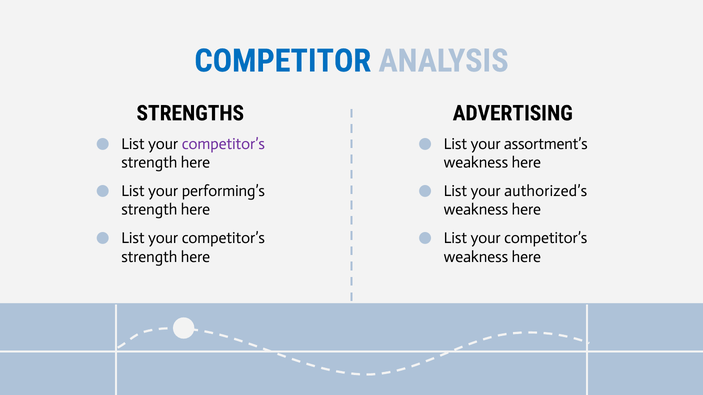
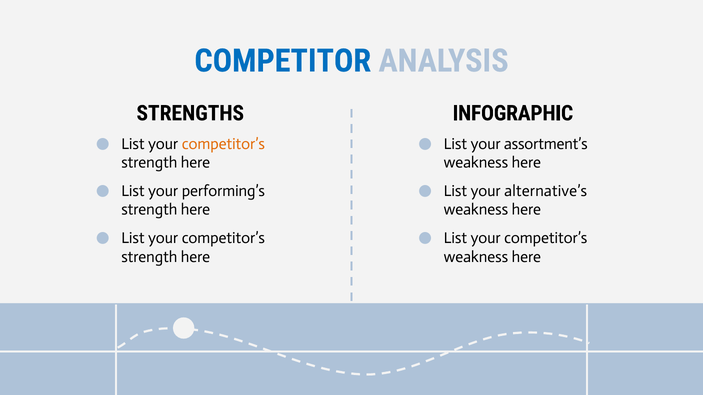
ADVERTISING: ADVERTISING -> INFOGRAPHIC
competitor’s at (223, 144) colour: purple -> orange
authorized’s: authorized’s -> alternative’s
